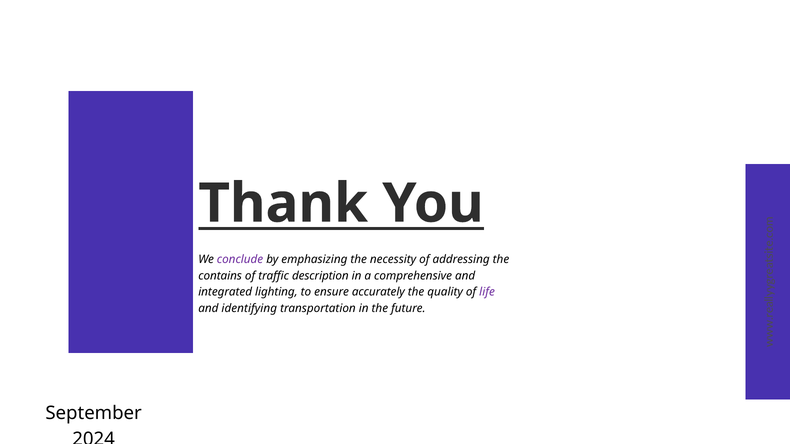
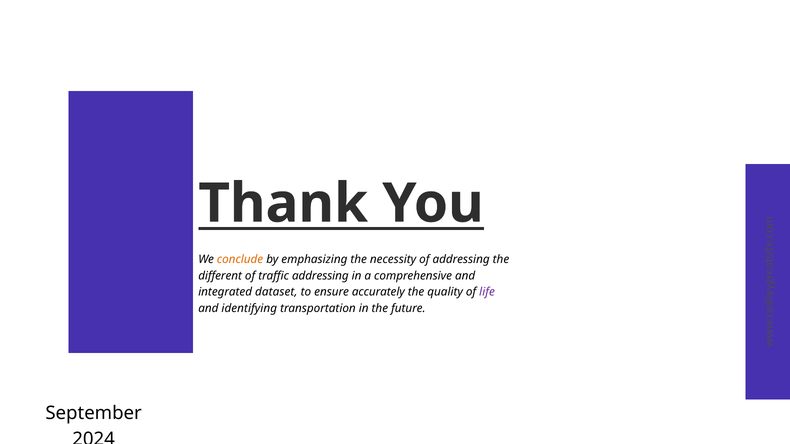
conclude colour: purple -> orange
contains: contains -> different
traffic description: description -> addressing
lighting: lighting -> dataset
